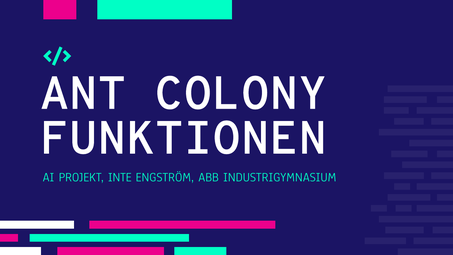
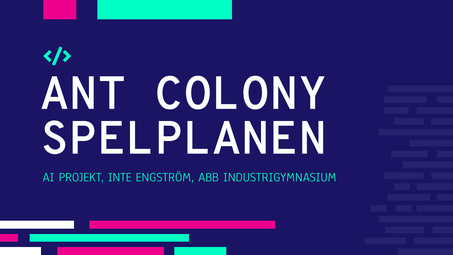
FUNKTIONEN: FUNKTIONEN -> SPELPLANEN
